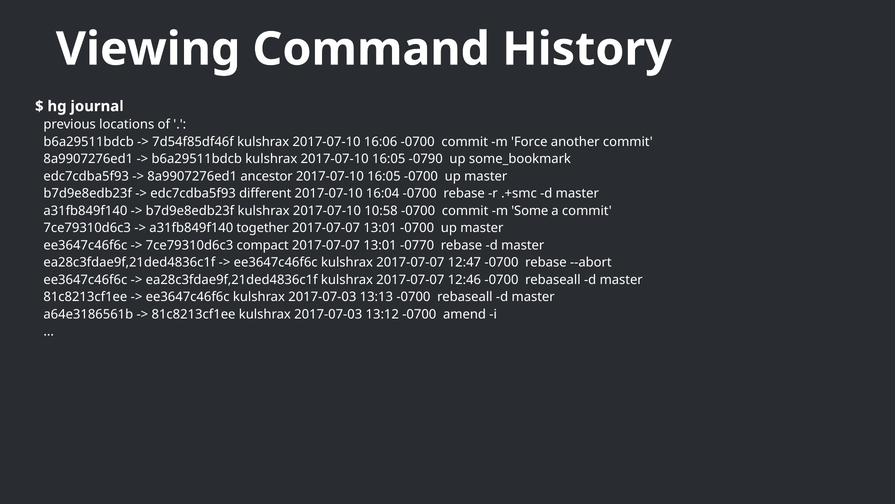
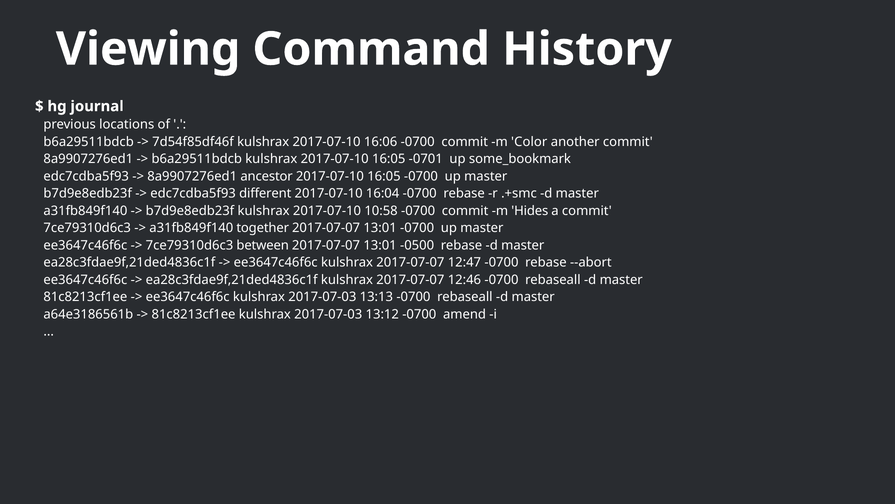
Force: Force -> Color
-0790: -0790 -> -0701
Some: Some -> Hides
compact: compact -> between
-0770: -0770 -> -0500
